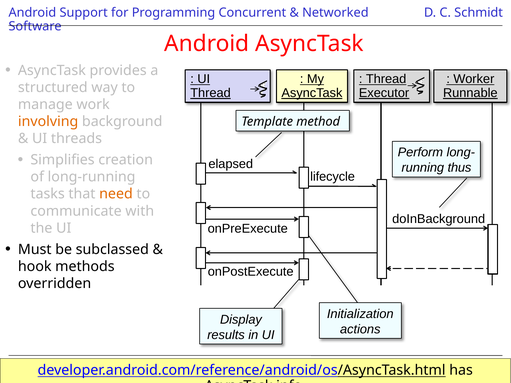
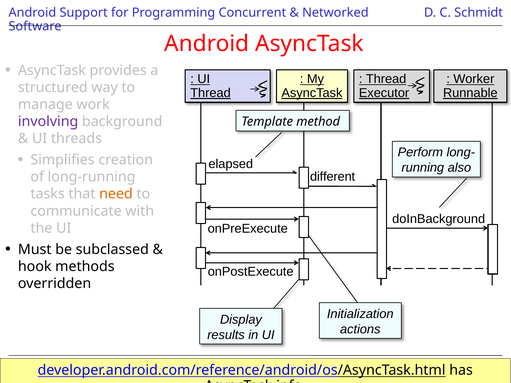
involving colour: orange -> purple
thus: thus -> also
lifecycle: lifecycle -> different
